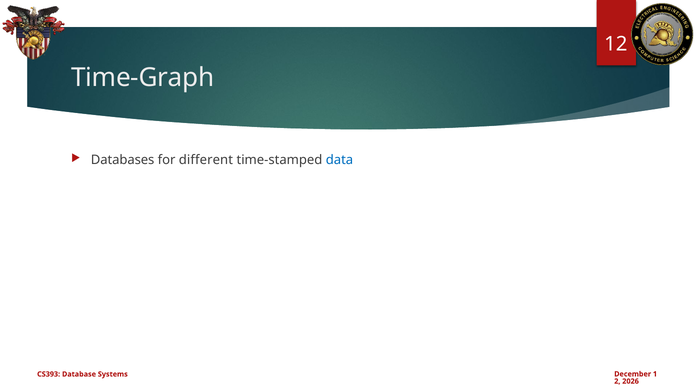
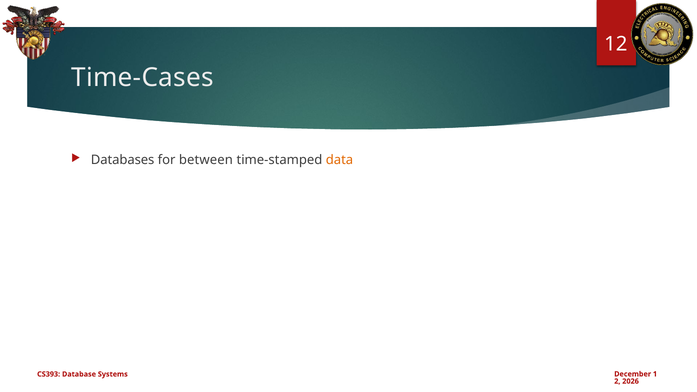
Time-Graph: Time-Graph -> Time-Cases
different: different -> between
data colour: blue -> orange
